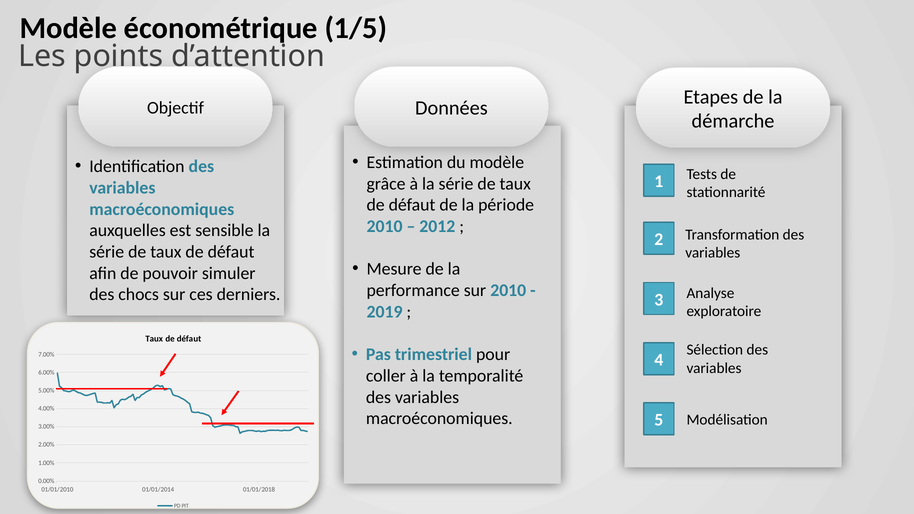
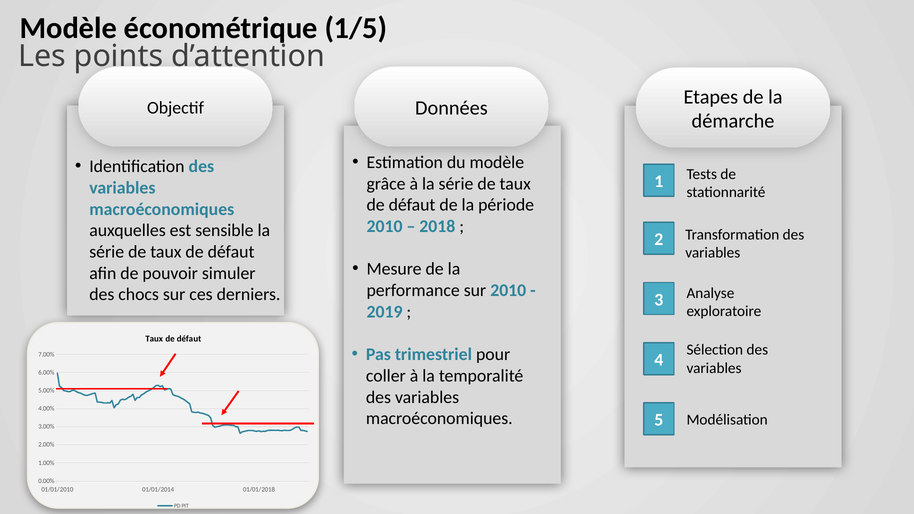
2012: 2012 -> 2018
